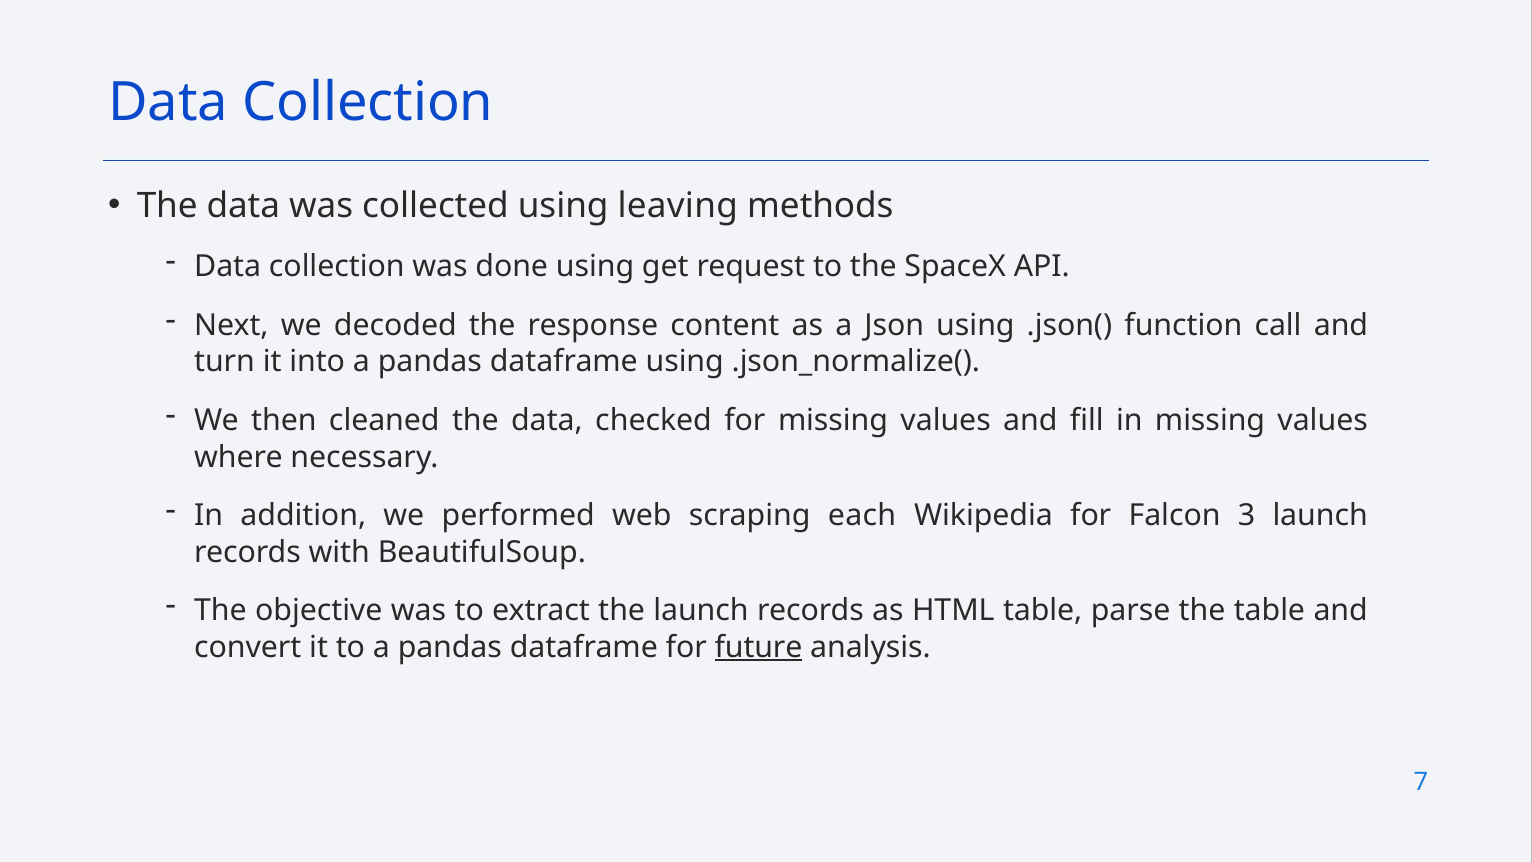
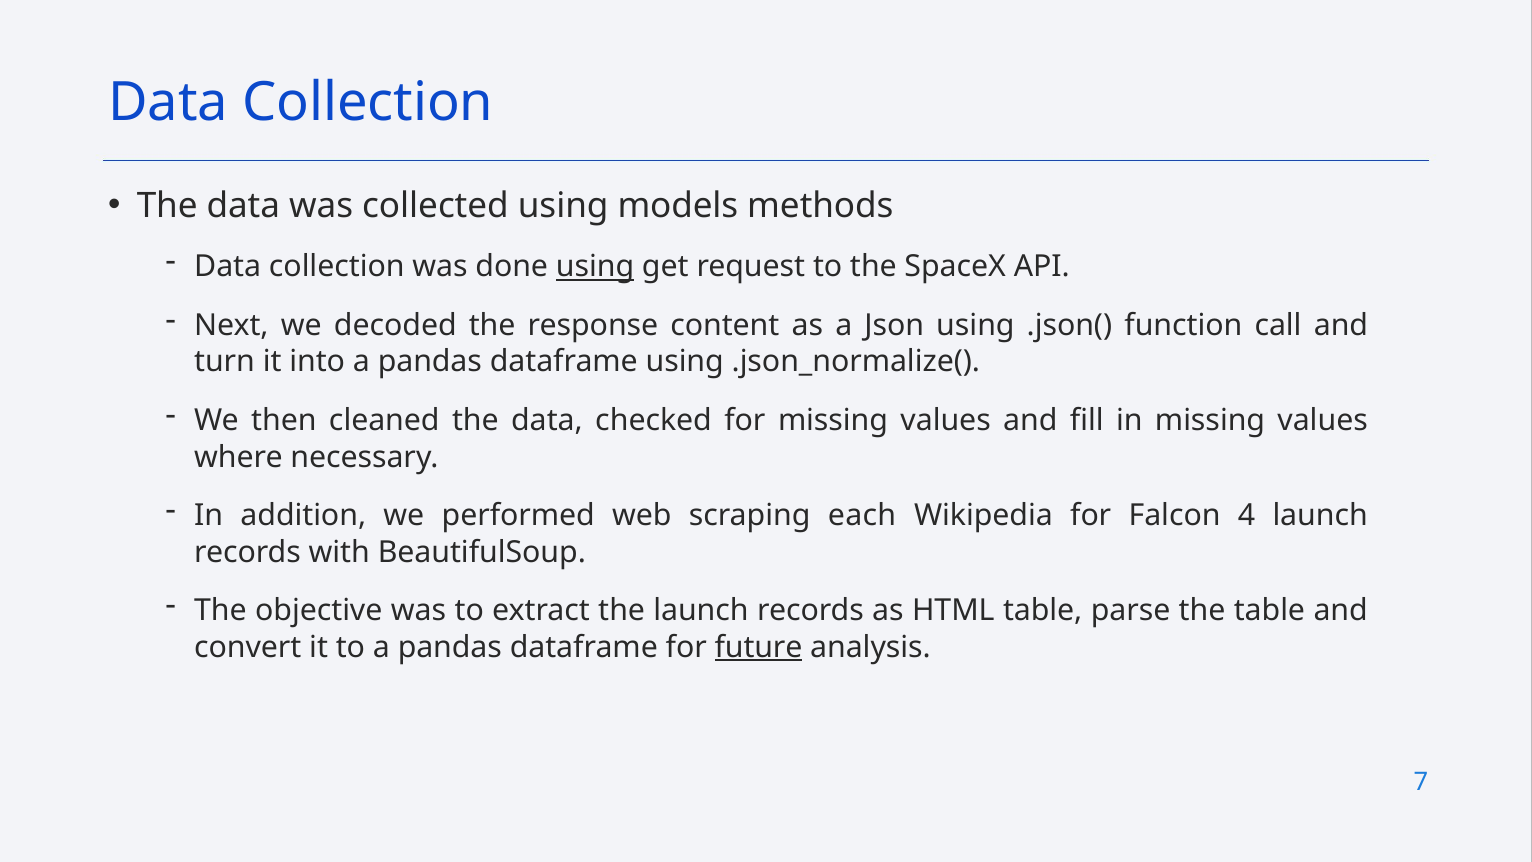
leaving: leaving -> models
using at (595, 267) underline: none -> present
3: 3 -> 4
